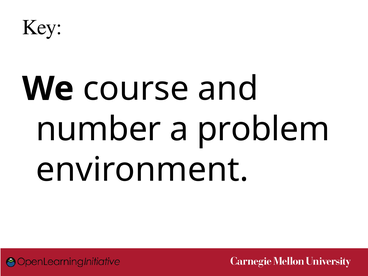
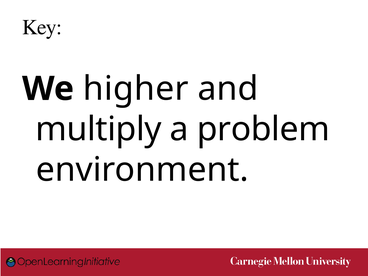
course: course -> higher
number: number -> multiply
